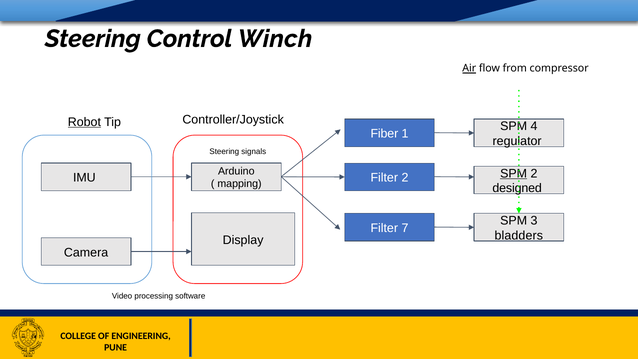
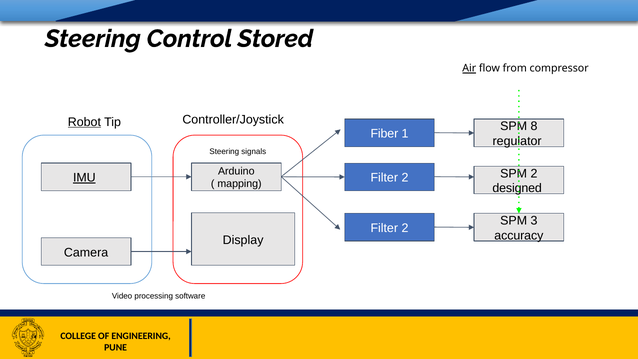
Winch: Winch -> Stored
4: 4 -> 8
SPM at (514, 173) underline: present -> none
IMU underline: none -> present
7 at (405, 228): 7 -> 2
bladders: bladders -> accuracy
